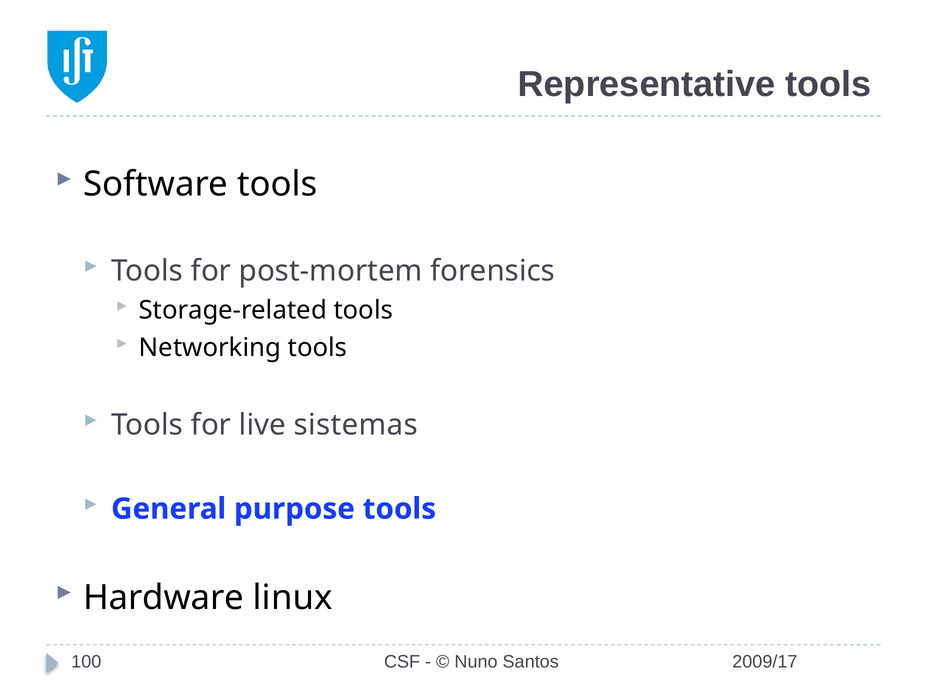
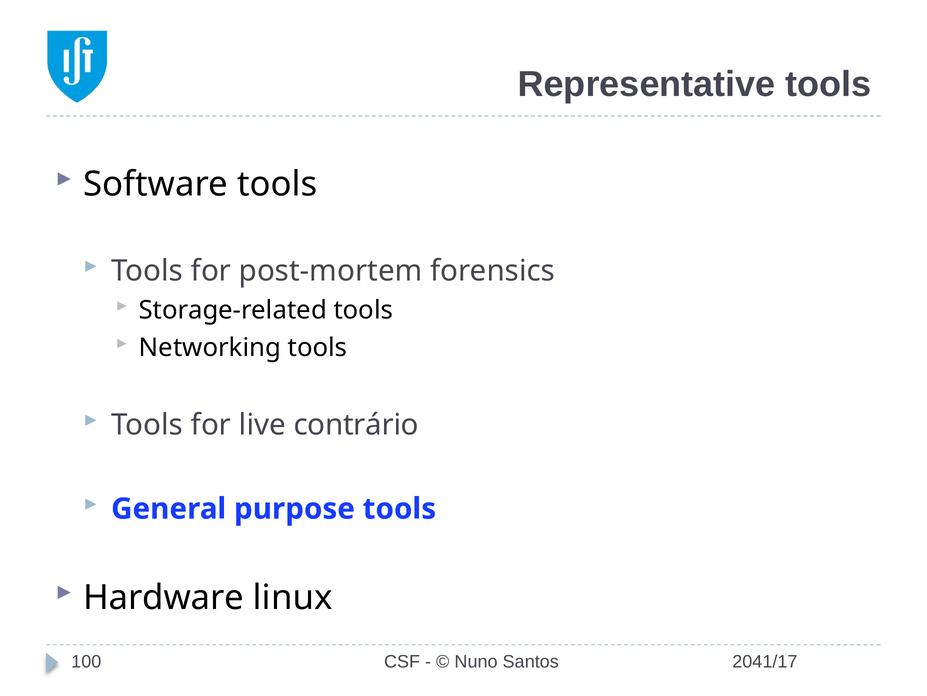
sistemas: sistemas -> contrário
2009/17: 2009/17 -> 2041/17
